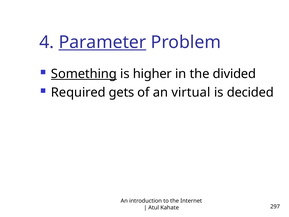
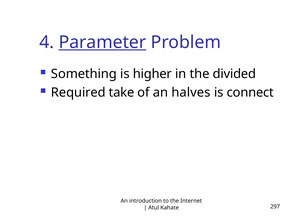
Something underline: present -> none
gets: gets -> take
virtual: virtual -> halves
decided: decided -> connect
